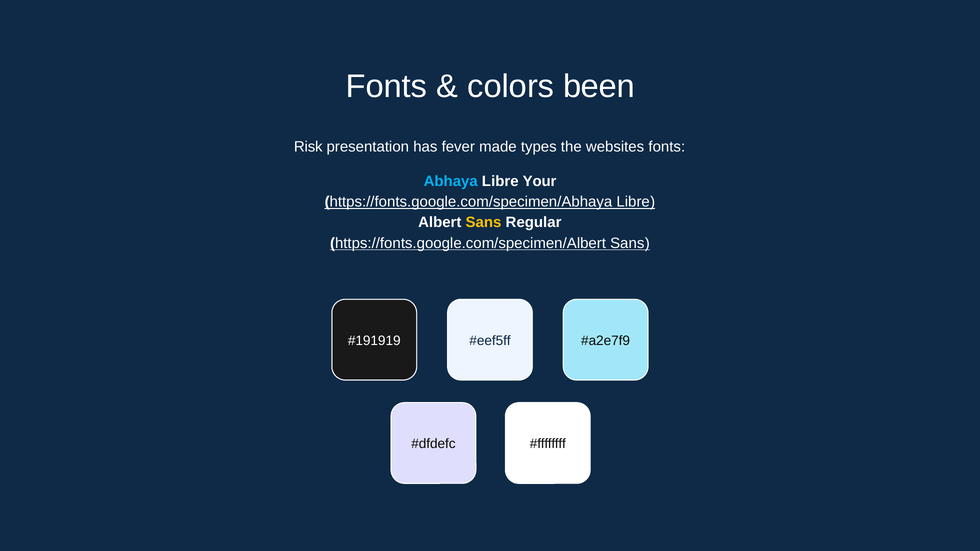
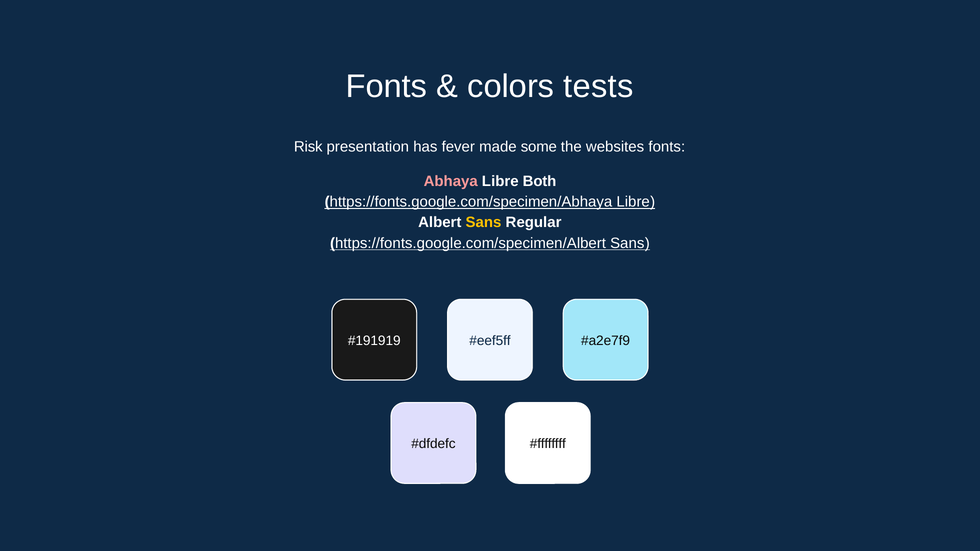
been: been -> tests
types: types -> some
Abhaya colour: light blue -> pink
Your: Your -> Both
